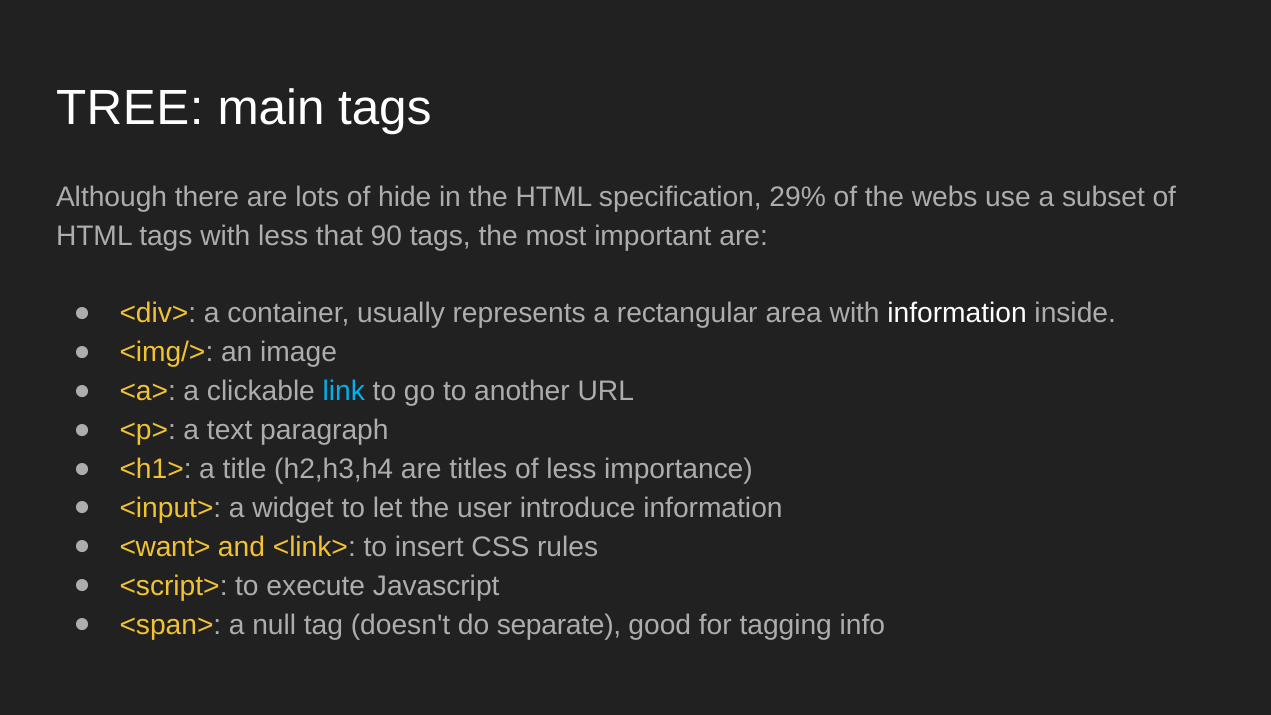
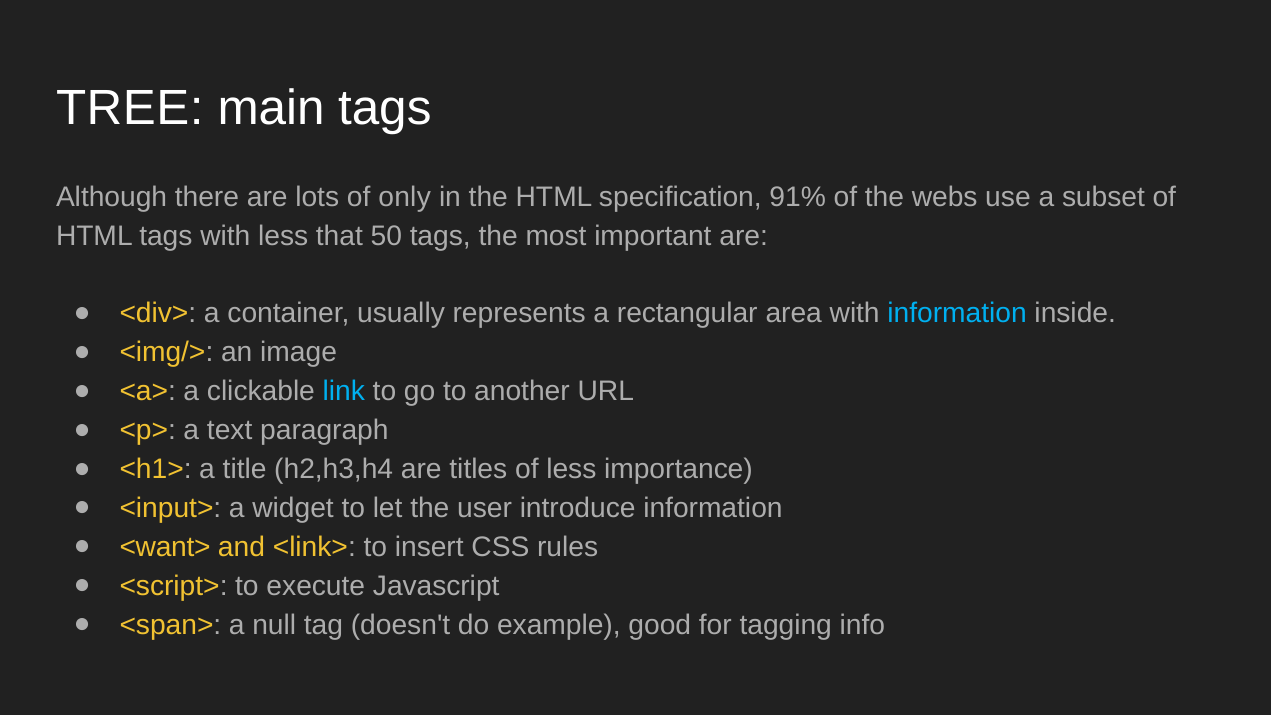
hide: hide -> only
29%: 29% -> 91%
90: 90 -> 50
information at (957, 314) colour: white -> light blue
separate: separate -> example
